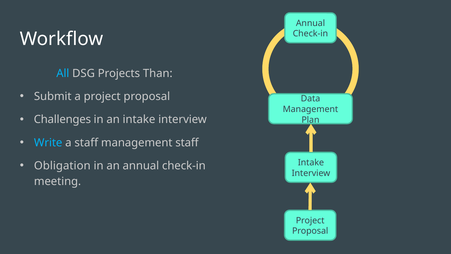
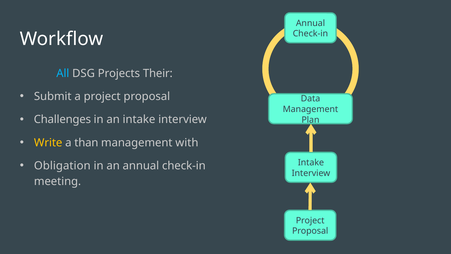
Than: Than -> Their
Write colour: light blue -> yellow
a staff: staff -> than
management staff: staff -> with
